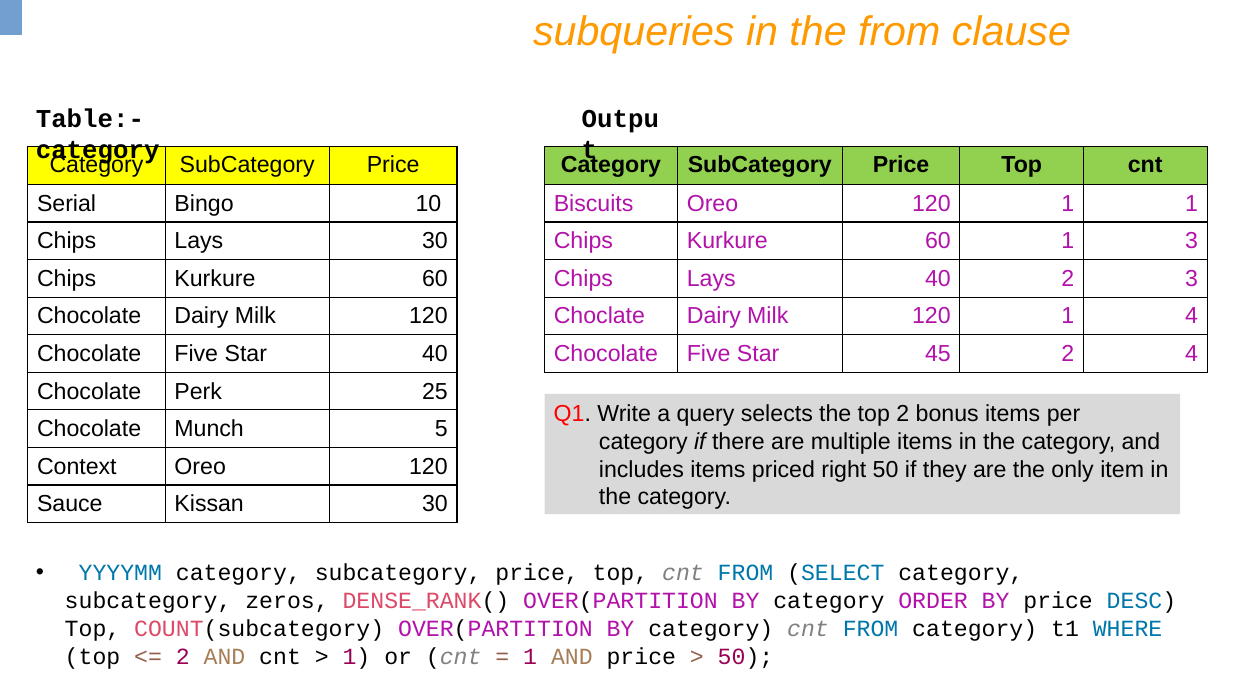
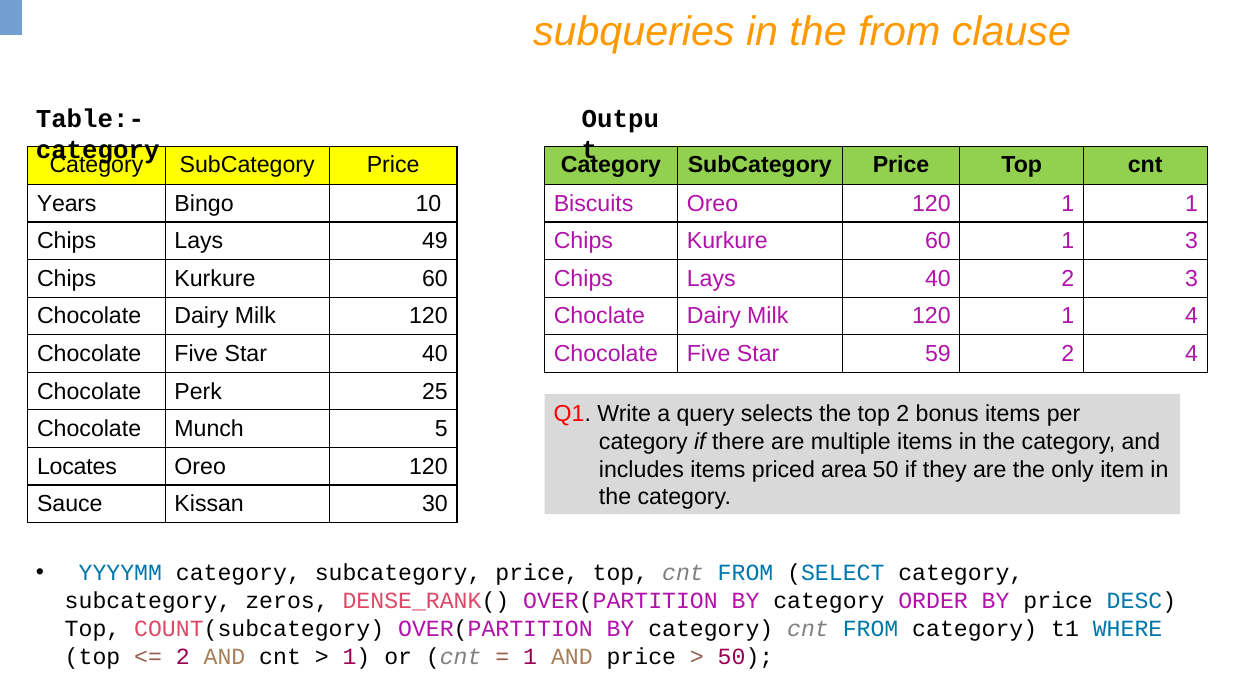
Serial: Serial -> Years
Lays 30: 30 -> 49
45: 45 -> 59
Context: Context -> Locates
right: right -> area
